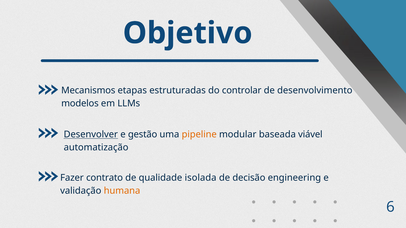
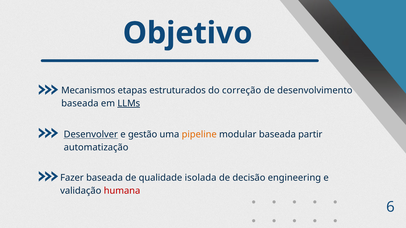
estruturadas: estruturadas -> estruturados
controlar: controlar -> correção
modelos at (80, 104): modelos -> baseada
LLMs underline: none -> present
viável: viável -> partir
Fazer contrato: contrato -> baseada
humana colour: orange -> red
